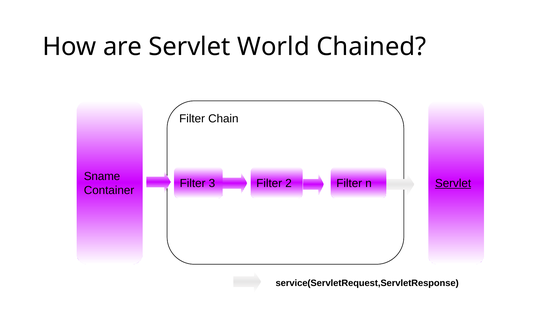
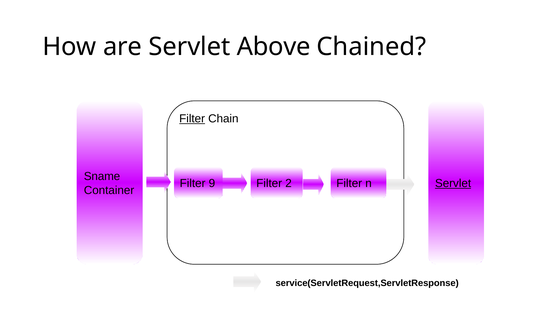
World: World -> Above
Filter at (192, 119) underline: none -> present
3: 3 -> 9
